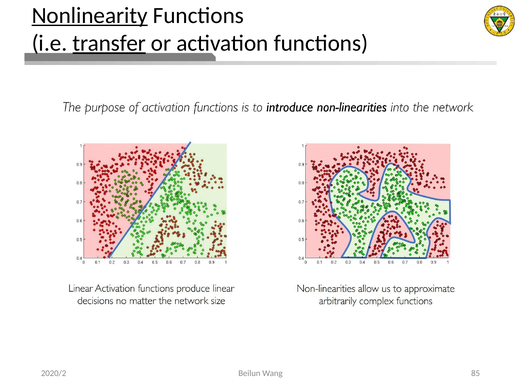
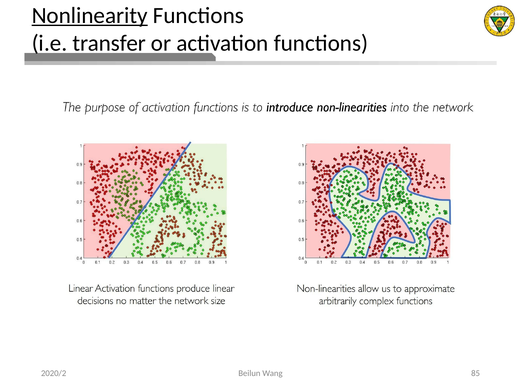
transfer underline: present -> none
